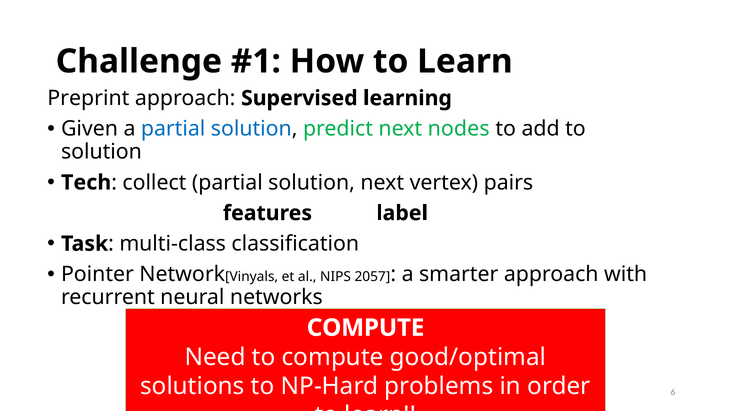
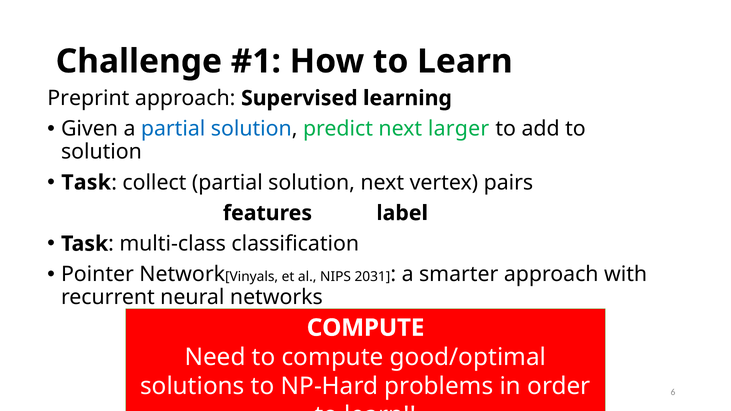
nodes: nodes -> larger
Tech at (86, 183): Tech -> Task
2057: 2057 -> 2031
